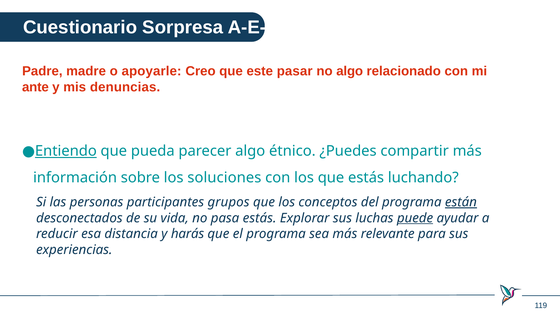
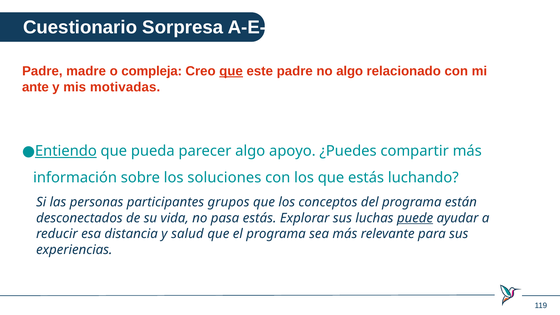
apoyarle: apoyarle -> compleja
que at (231, 71) underline: none -> present
este pasar: pasar -> padre
denuncias: denuncias -> motivadas
étnico: étnico -> apoyo
están underline: present -> none
harás: harás -> salud
